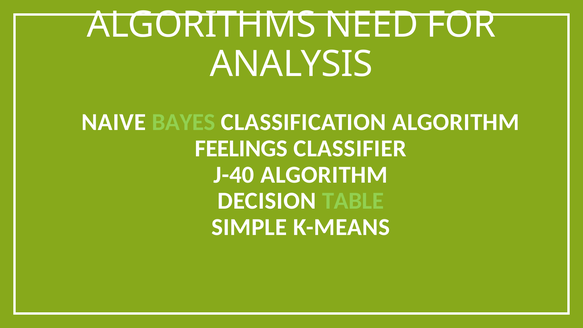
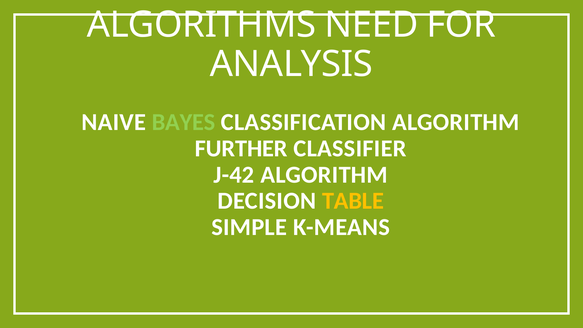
FEELINGS: FEELINGS -> FURTHER
J-40: J-40 -> J-42
TABLE colour: light green -> yellow
